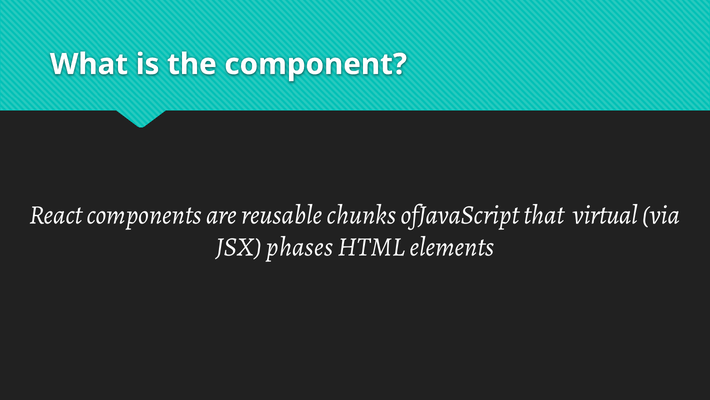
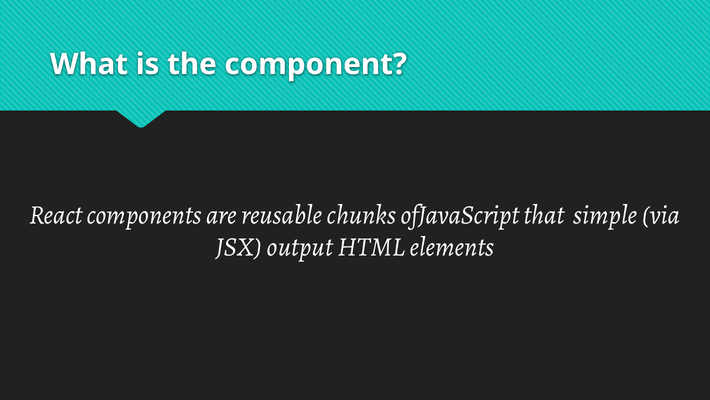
virtual: virtual -> simple
phases: phases -> output
